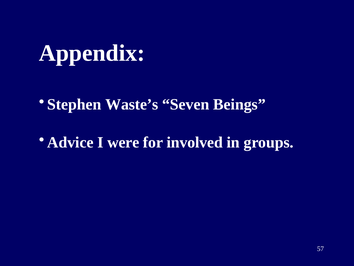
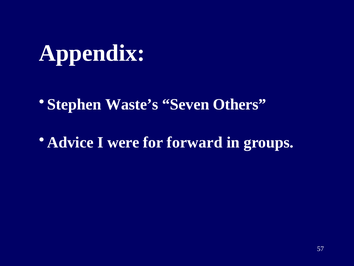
Beings: Beings -> Others
involved: involved -> forward
